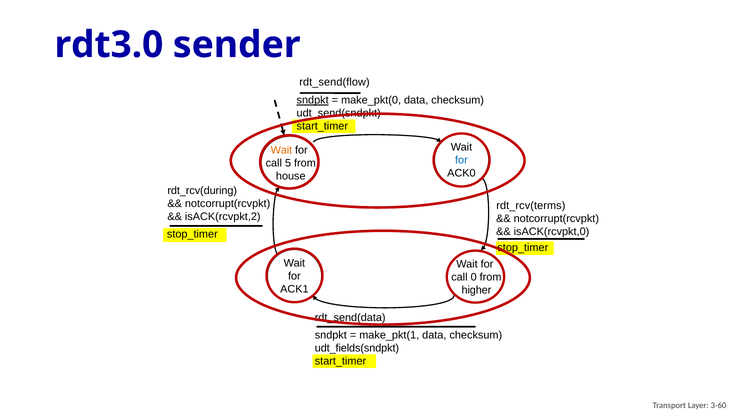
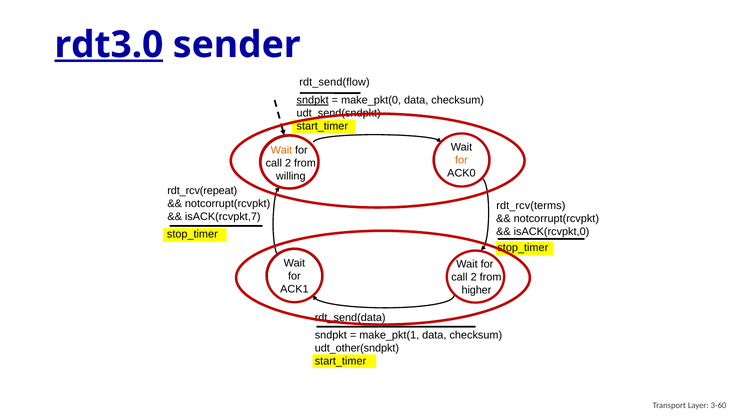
rdt3.0 underline: none -> present
for at (461, 160) colour: blue -> orange
5 at (288, 163): 5 -> 2
house: house -> willing
rdt_rcv(during: rdt_rcv(during -> rdt_rcv(repeat
isACK(rcvpkt,2: isACK(rcvpkt,2 -> isACK(rcvpkt,7
0 at (474, 278): 0 -> 2
udt_fields(sndpkt: udt_fields(sndpkt -> udt_other(sndpkt
